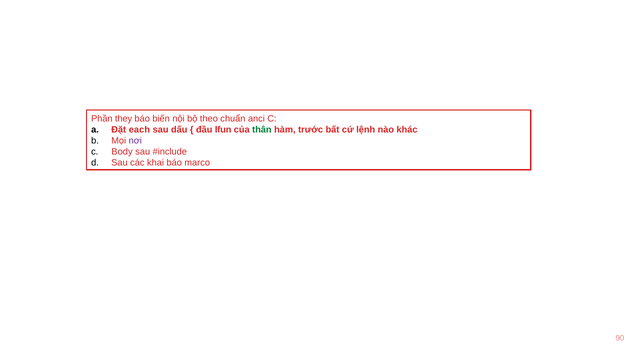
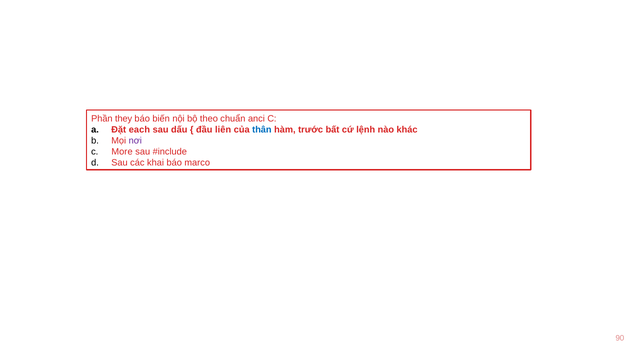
lfun: lfun -> liên
thân colour: green -> blue
Body: Body -> More
